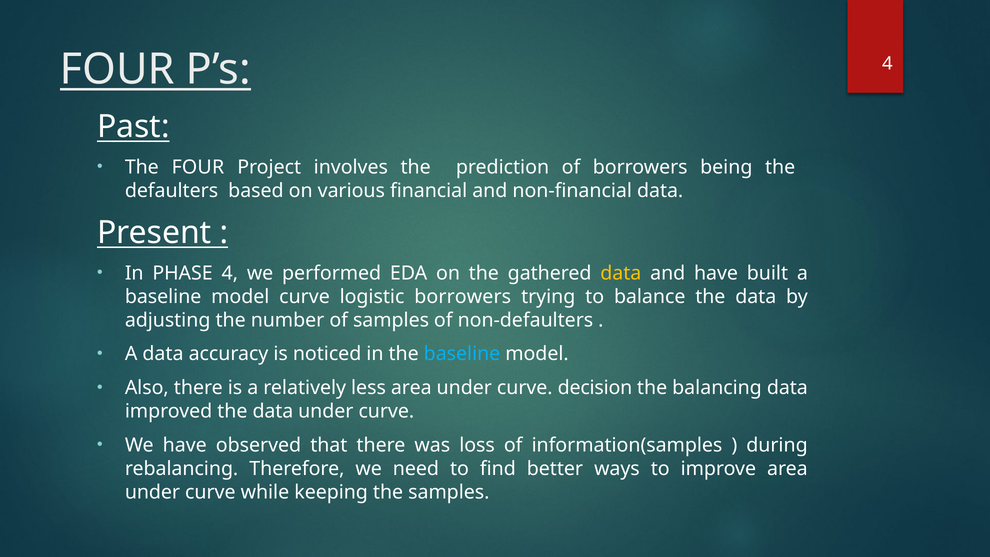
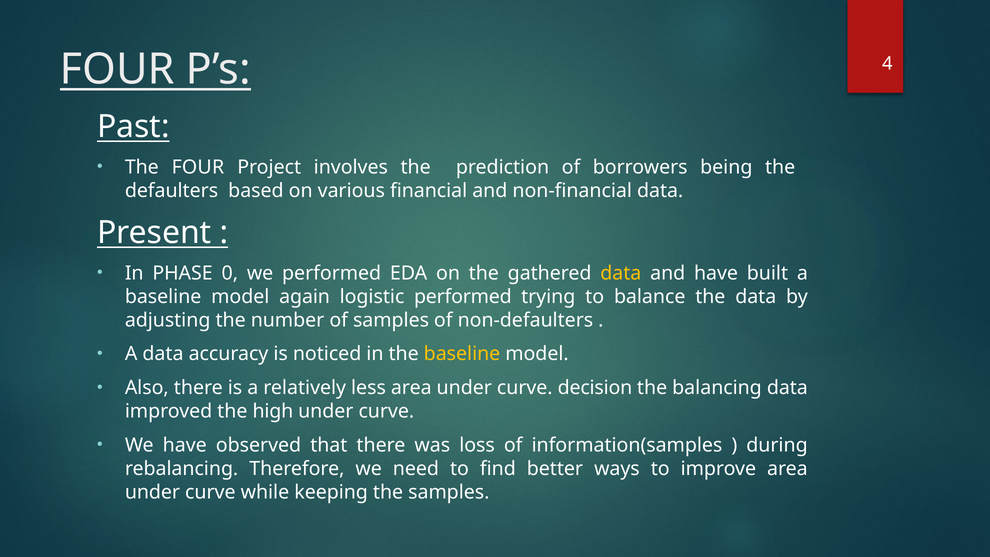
PHASE 4: 4 -> 0
model curve: curve -> again
logistic borrowers: borrowers -> performed
baseline at (462, 354) colour: light blue -> yellow
improved the data: data -> high
